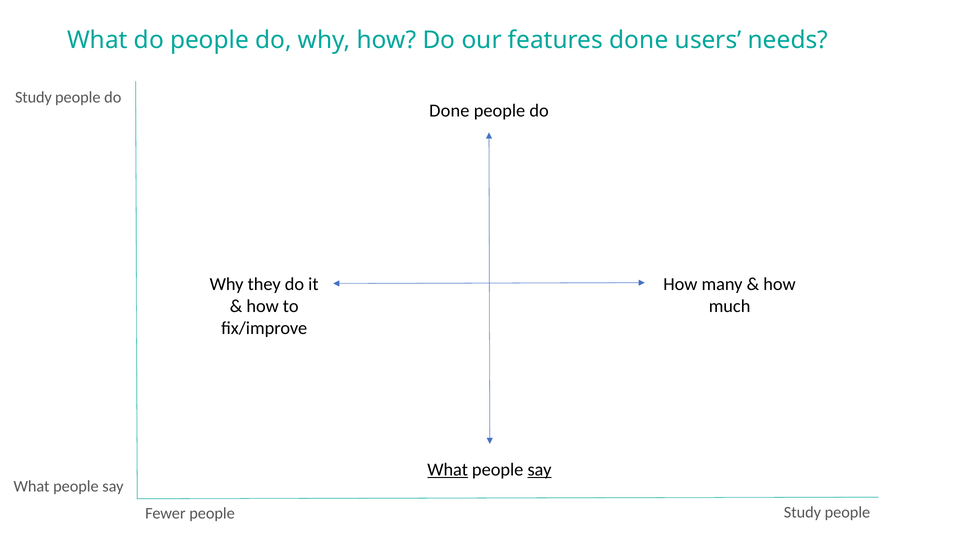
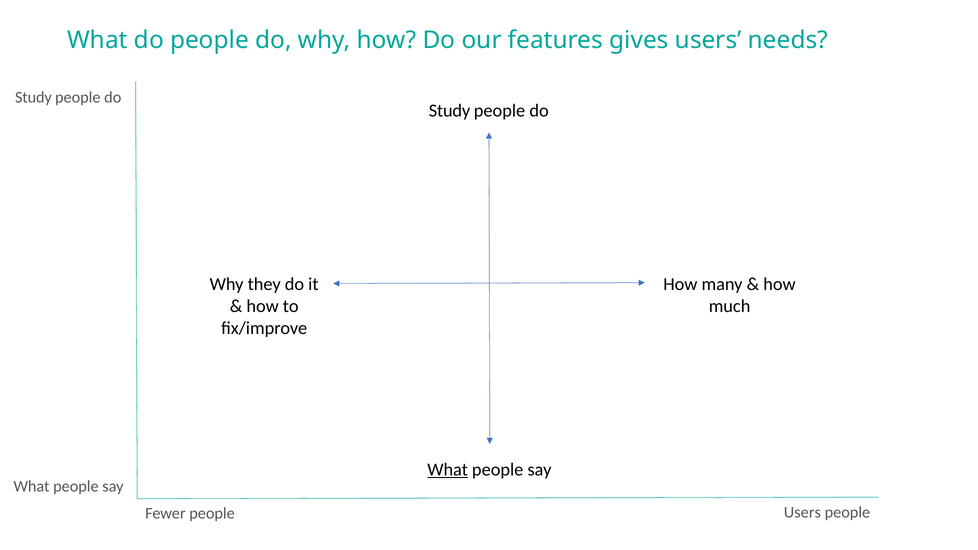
features done: done -> gives
Done at (449, 110): Done -> Study
say at (540, 470) underline: present -> none
people Study: Study -> Users
